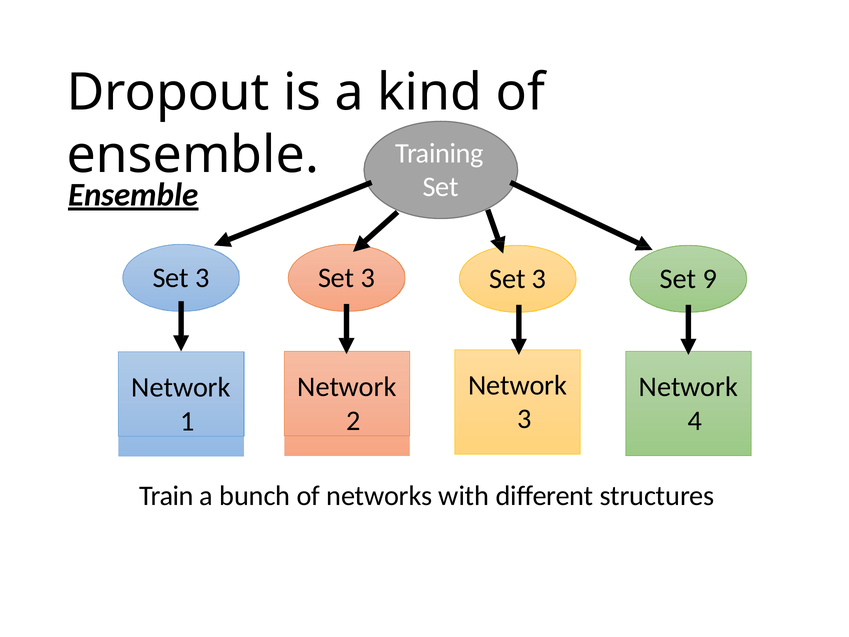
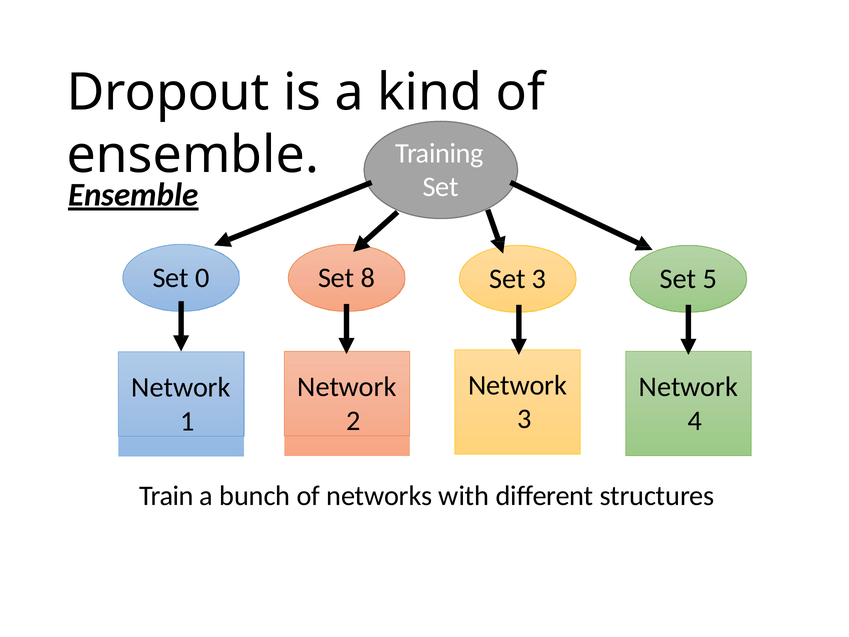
3 at (202, 278): 3 -> 0
3 at (368, 278): 3 -> 8
9: 9 -> 5
